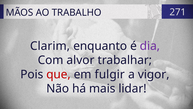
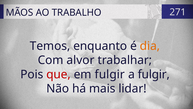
Clarim: Clarim -> Temos
dia colour: purple -> orange
a vigor: vigor -> fulgir
